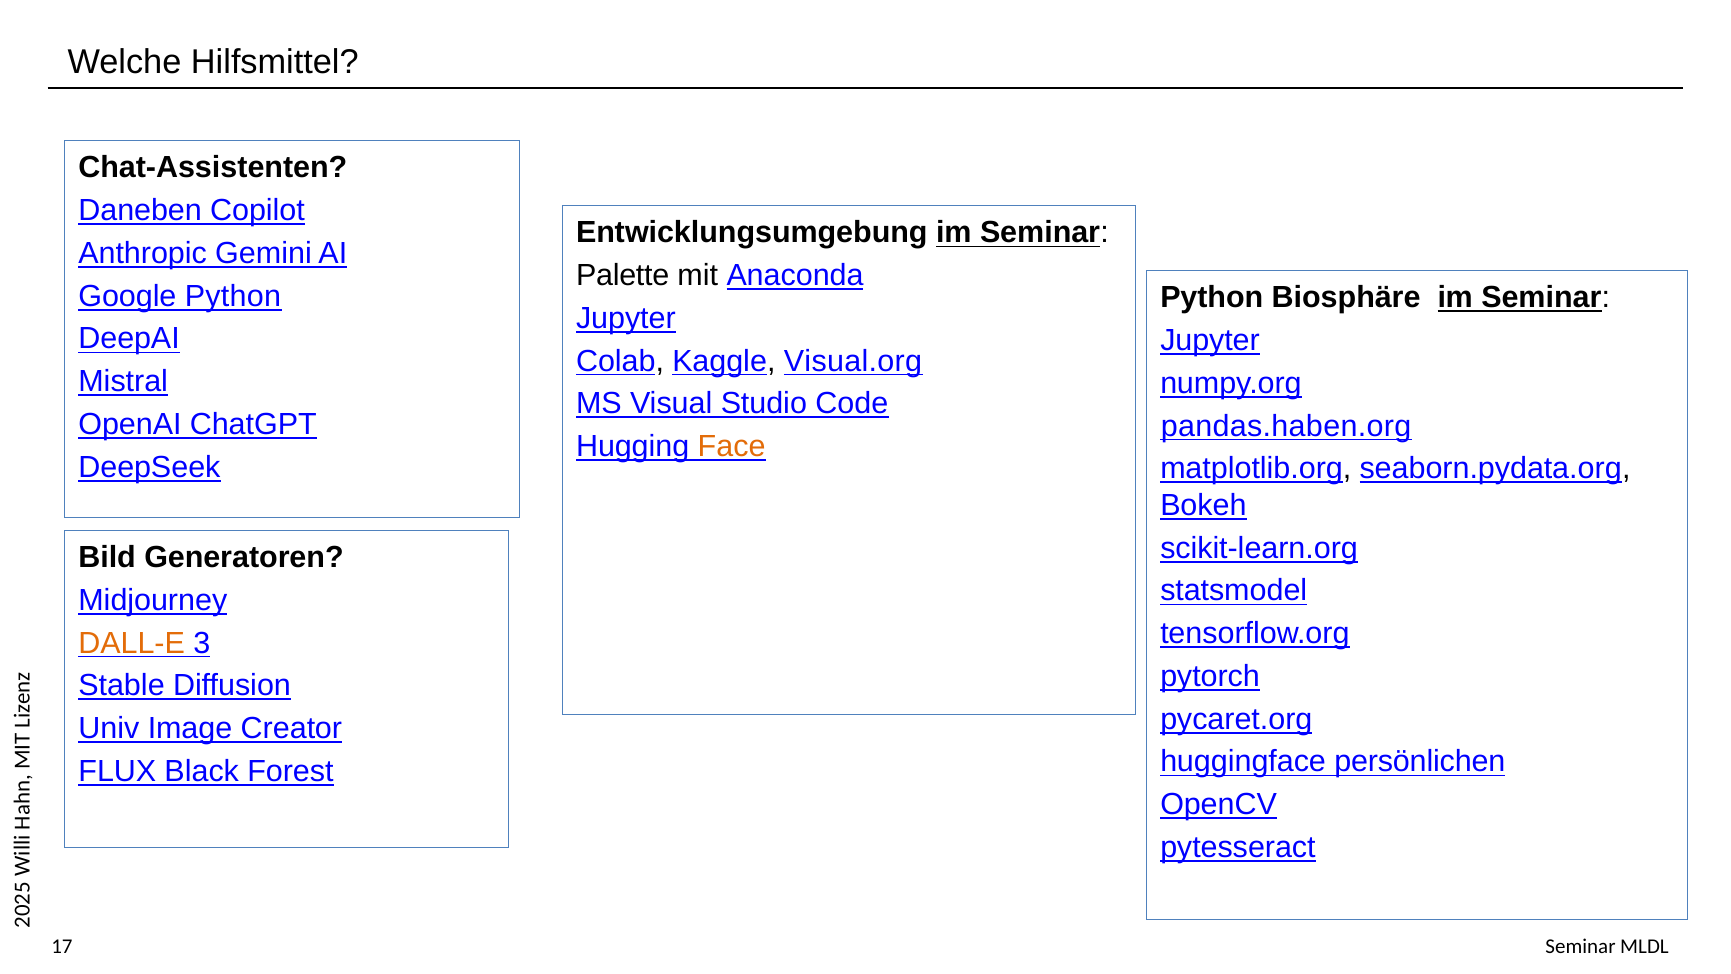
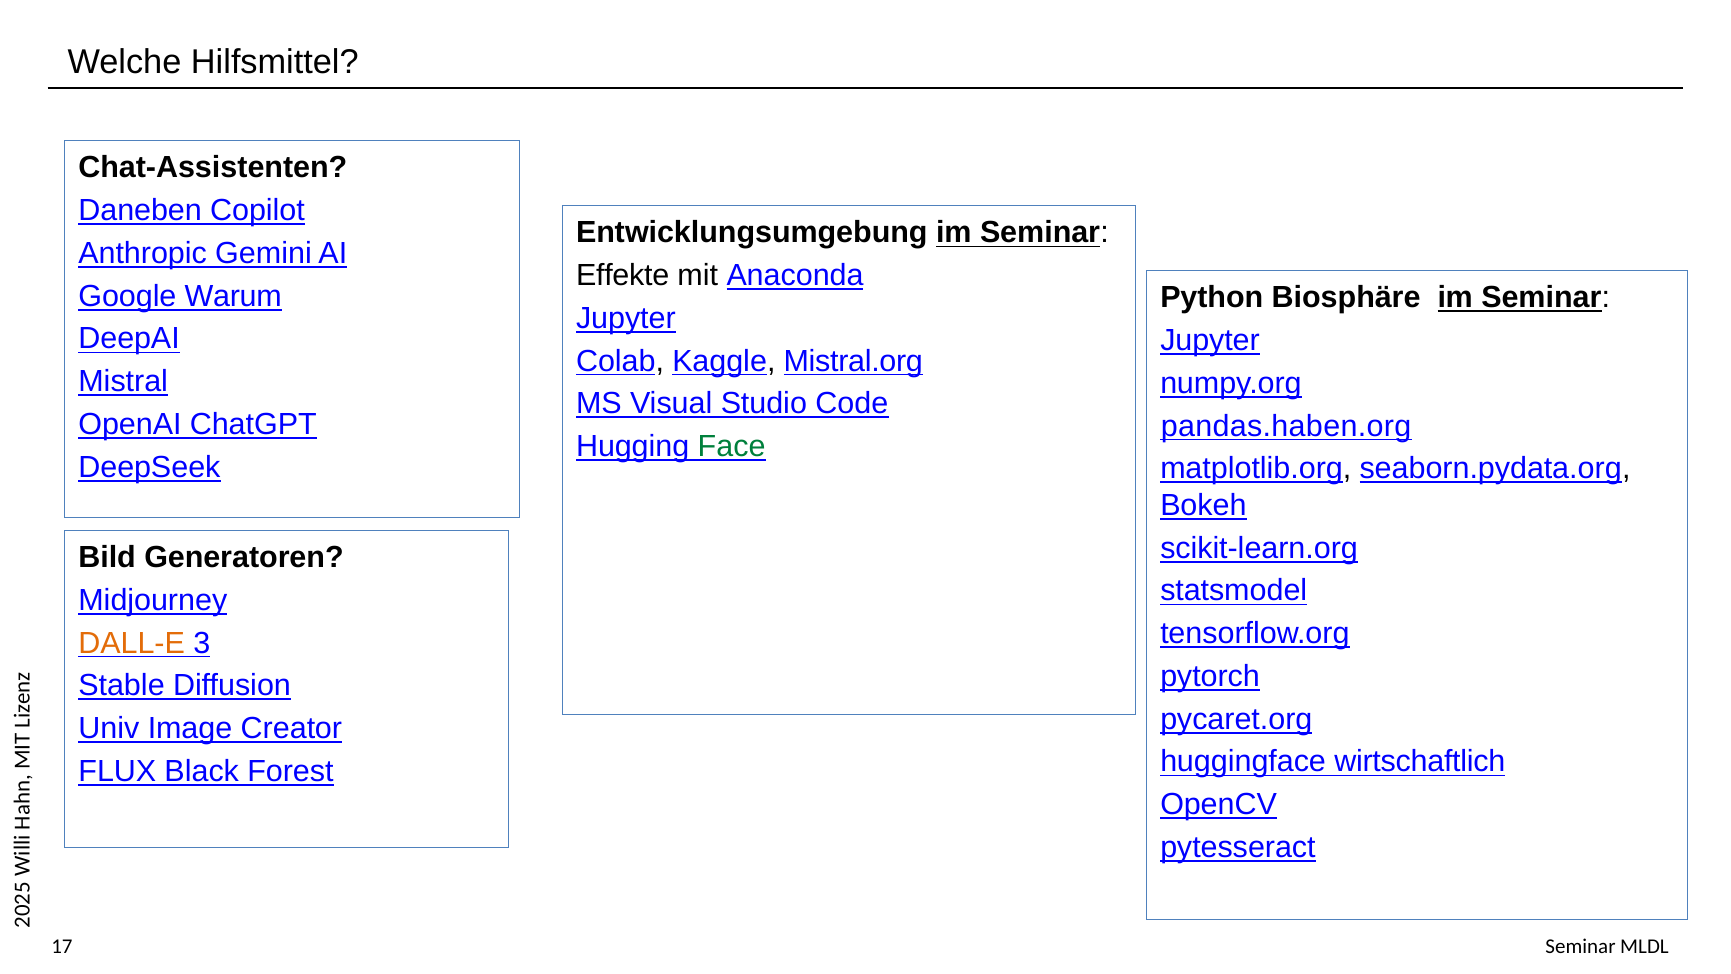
Palette: Palette -> Effekte
Google Python: Python -> Warum
Visual.org: Visual.org -> Mistral.org
Face colour: orange -> green
persönlichen: persönlichen -> wirtschaftlich
